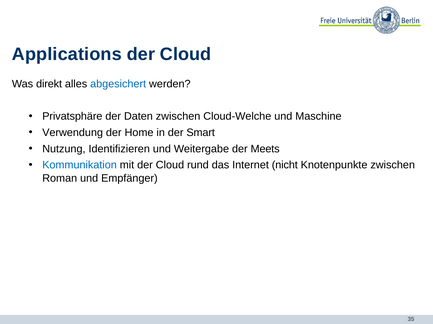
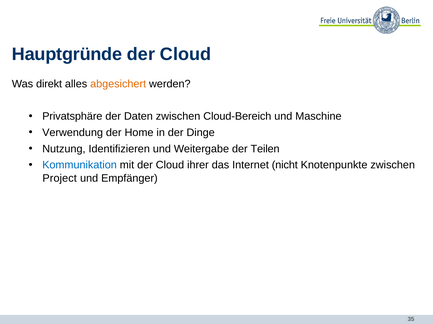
Applications: Applications -> Hauptgründe
abgesichert colour: blue -> orange
Cloud-Welche: Cloud-Welche -> Cloud-Bereich
Smart: Smart -> Dinge
Meets: Meets -> Teilen
rund: rund -> ihrer
Roman: Roman -> Project
